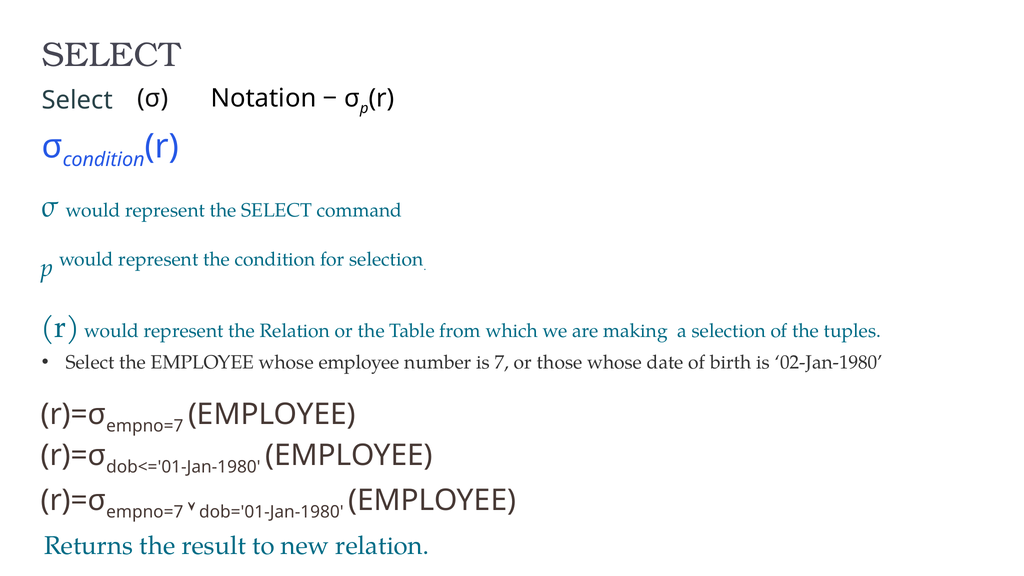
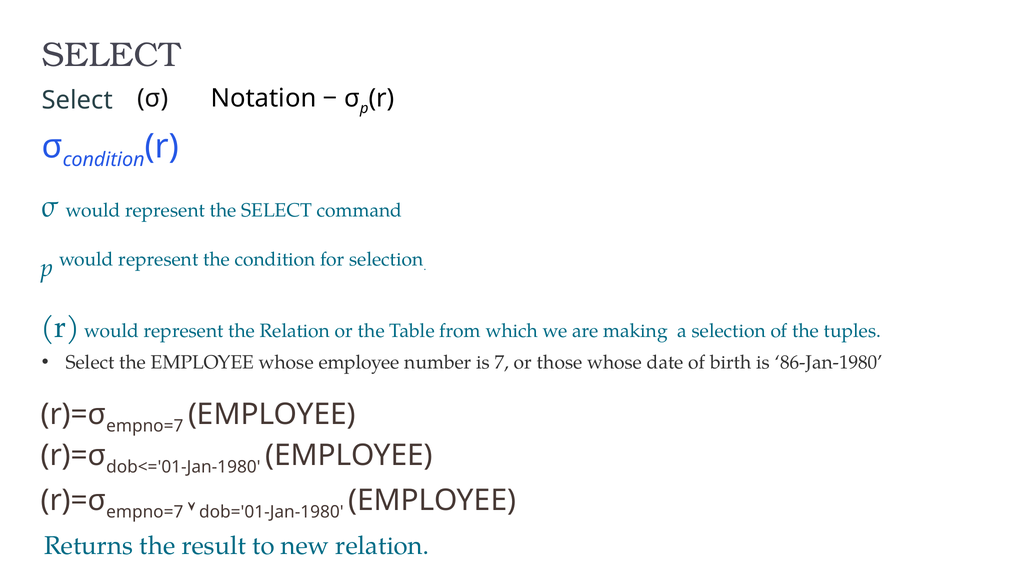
02-Jan-1980: 02-Jan-1980 -> 86-Jan-1980
